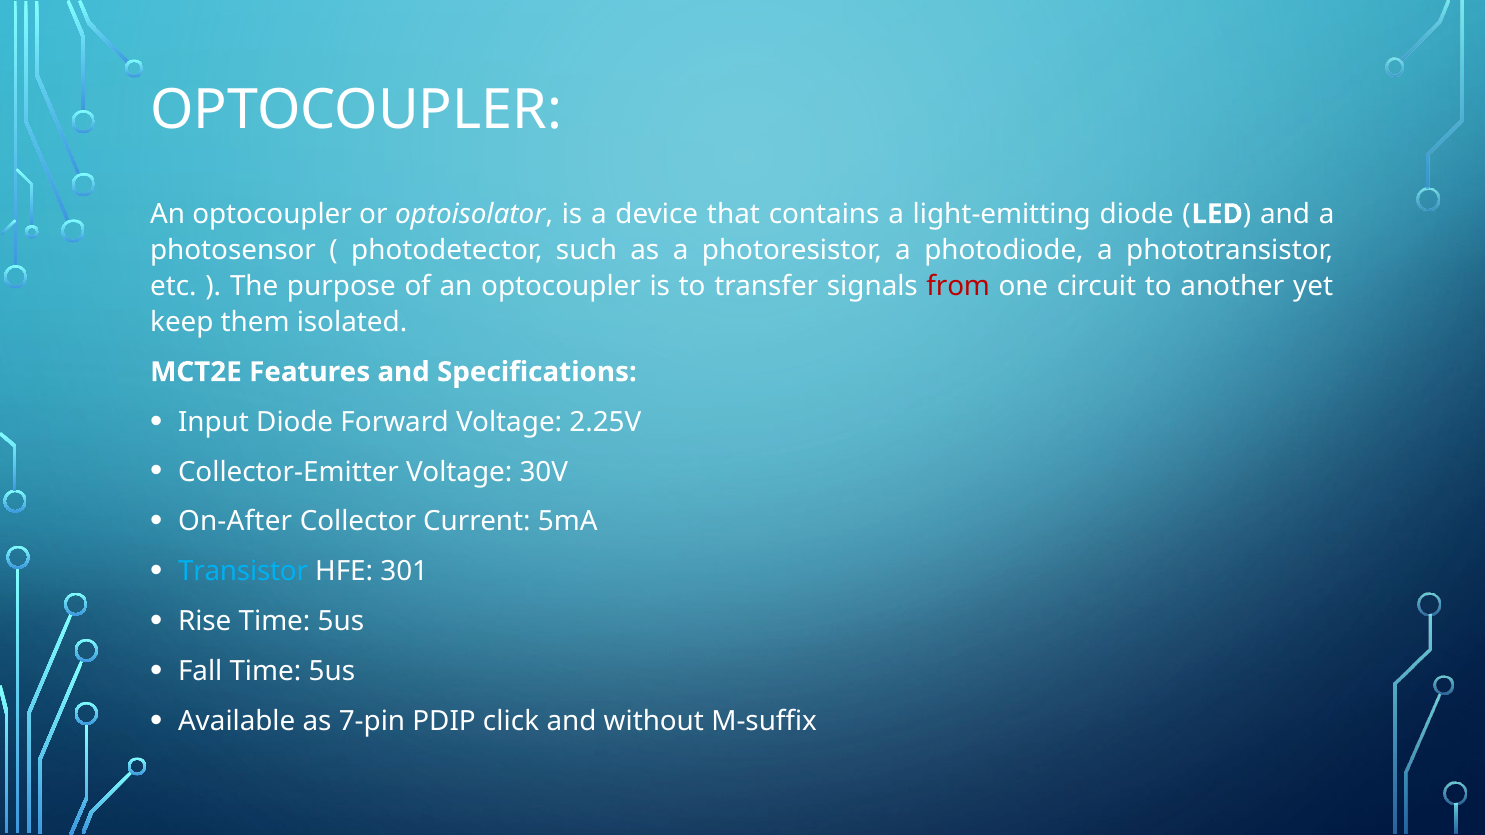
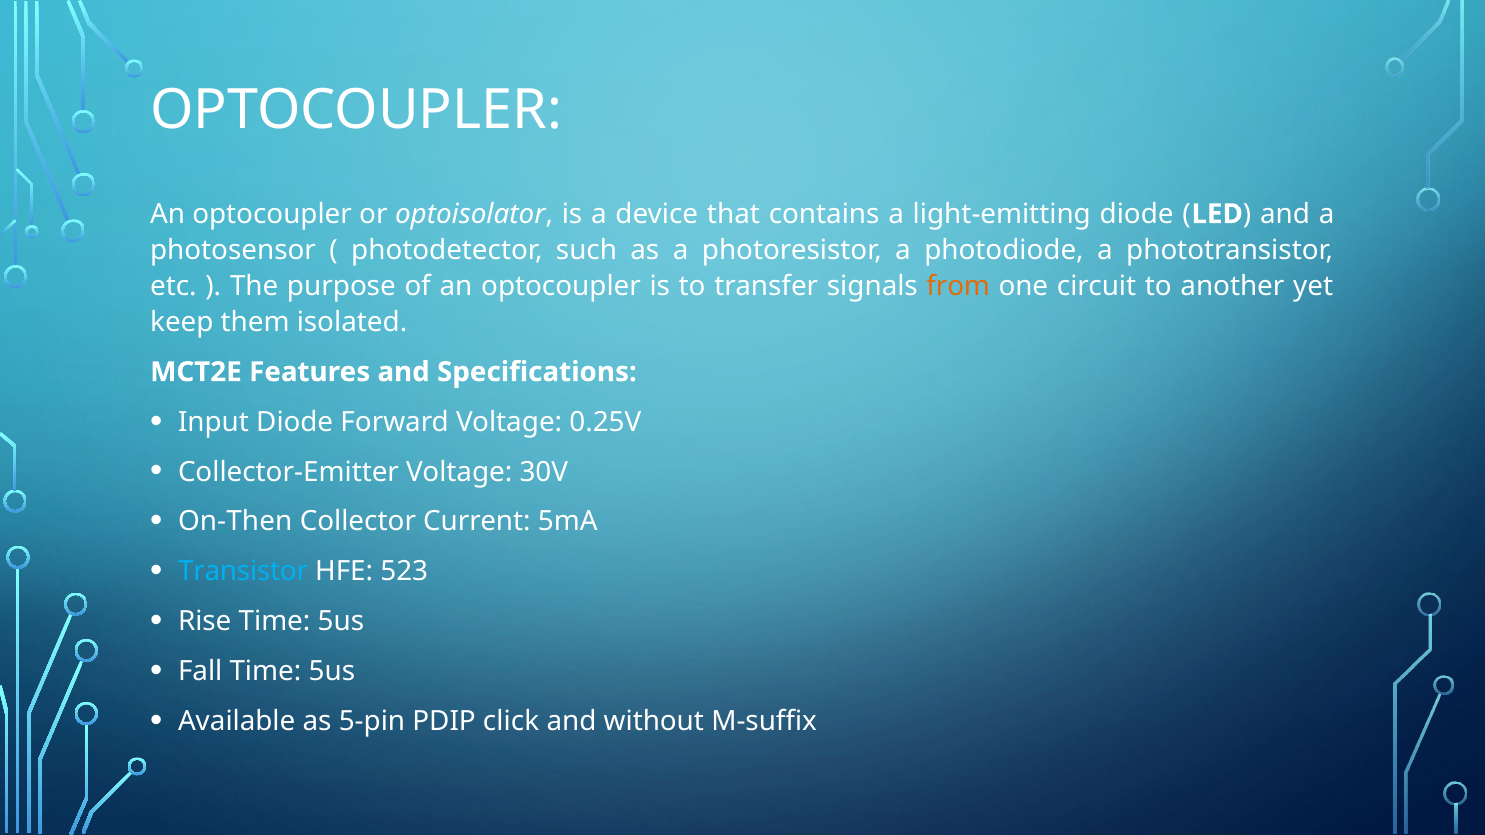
from colour: red -> orange
2.25V: 2.25V -> 0.25V
On-After: On-After -> On-Then
301: 301 -> 523
7-pin: 7-pin -> 5-pin
